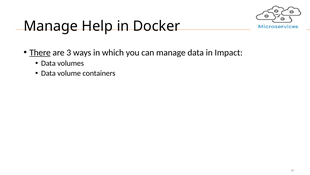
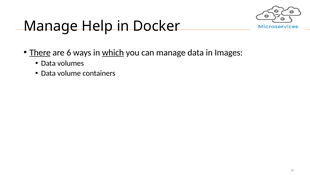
3: 3 -> 6
which underline: none -> present
Impact: Impact -> Images
